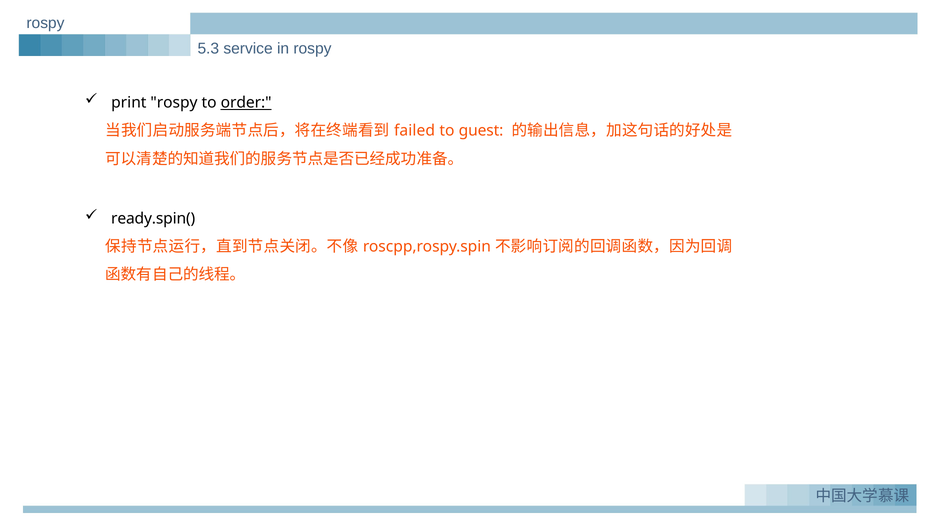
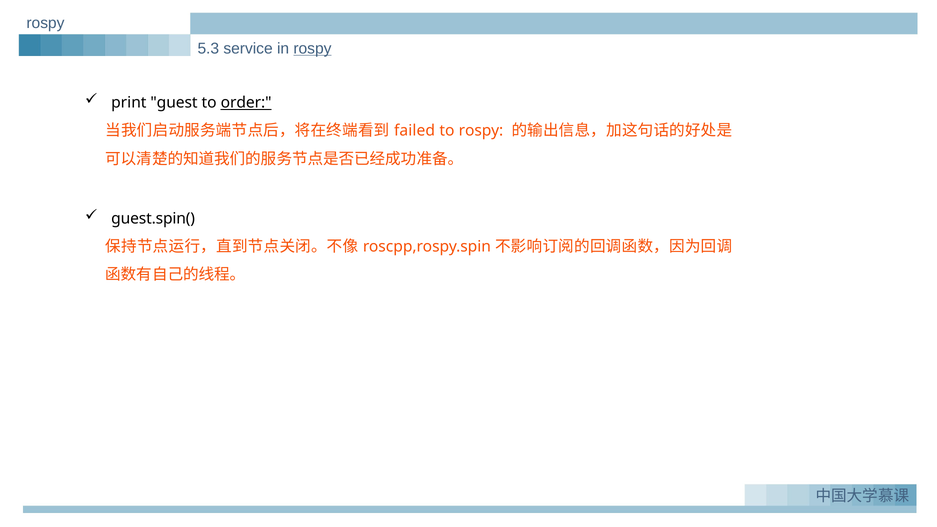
rospy at (312, 49) underline: none -> present
print rospy: rospy -> guest
to guest: guest -> rospy
ready.spin(: ready.spin( -> guest.spin(
